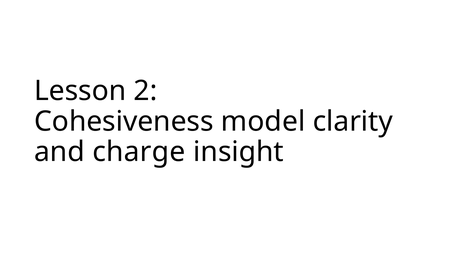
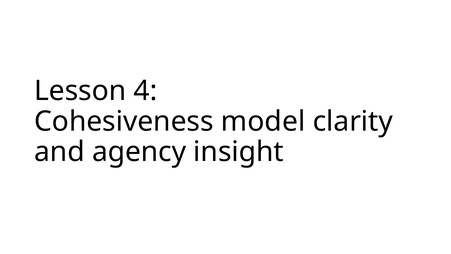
2: 2 -> 4
charge: charge -> agency
